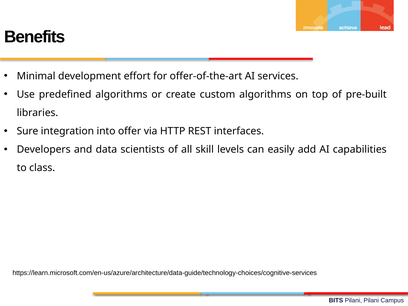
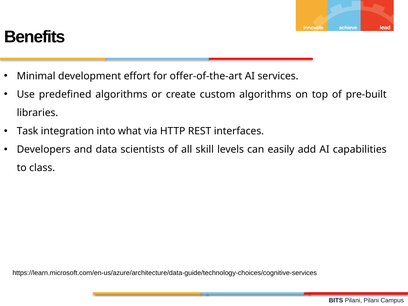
Sure: Sure -> Task
offer: offer -> what
